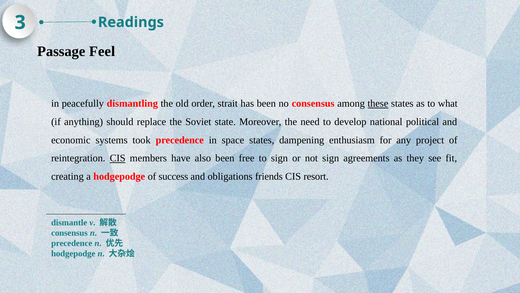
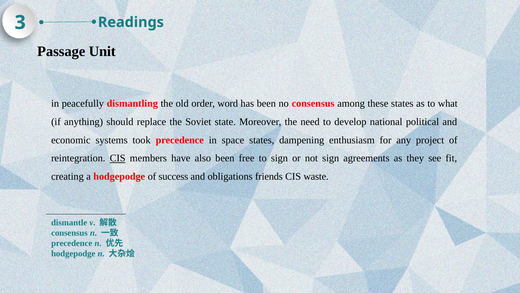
Feel: Feel -> Unit
strait: strait -> word
these underline: present -> none
resort: resort -> waste
